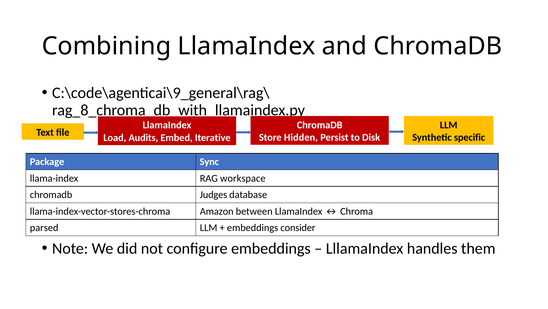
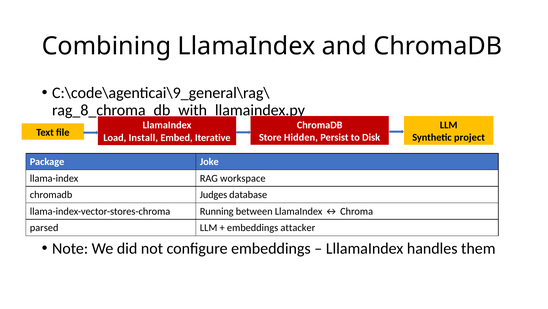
specific: specific -> project
Audits: Audits -> Install
Sync: Sync -> Joke
Amazon: Amazon -> Running
consider: consider -> attacker
